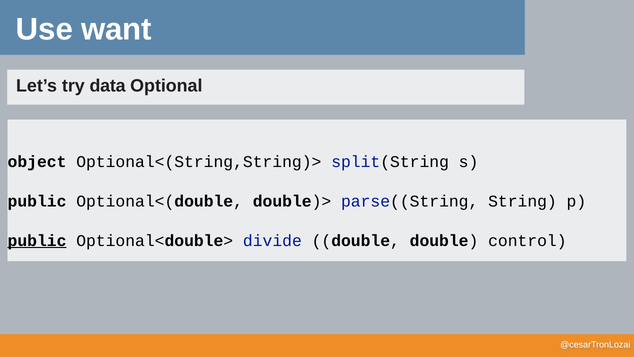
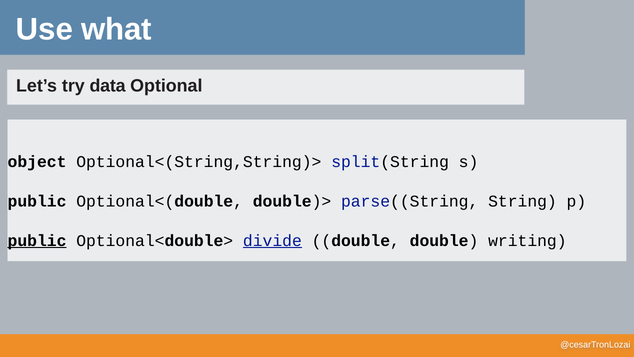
want: want -> what
divide underline: none -> present
control: control -> writing
